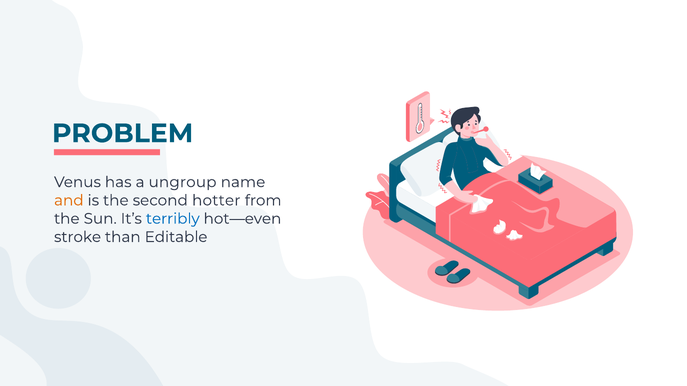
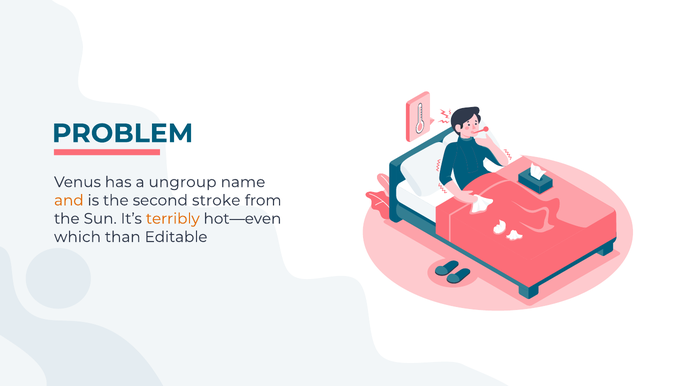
hotter: hotter -> stroke
terribly colour: blue -> orange
stroke: stroke -> which
